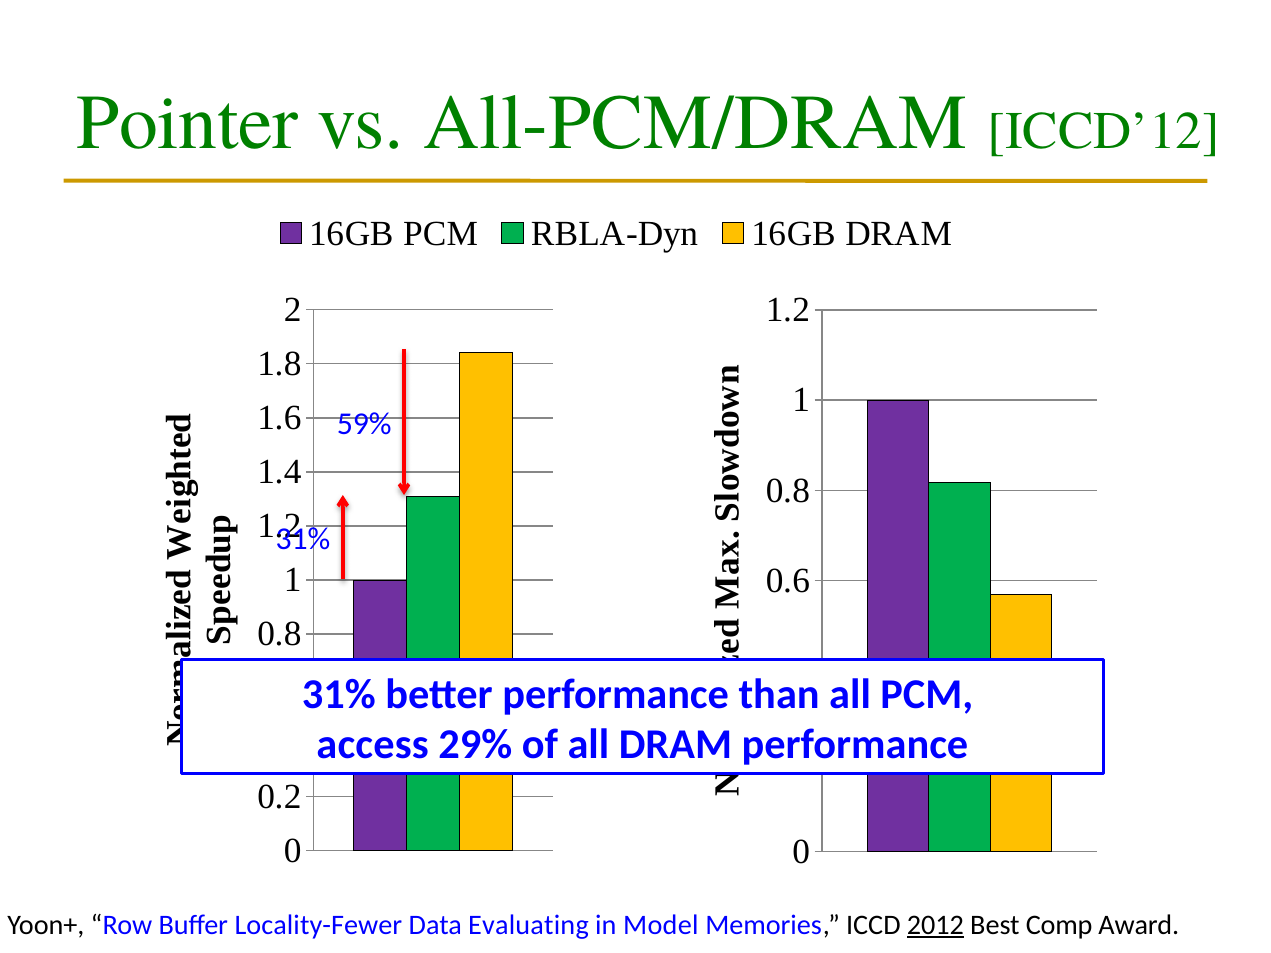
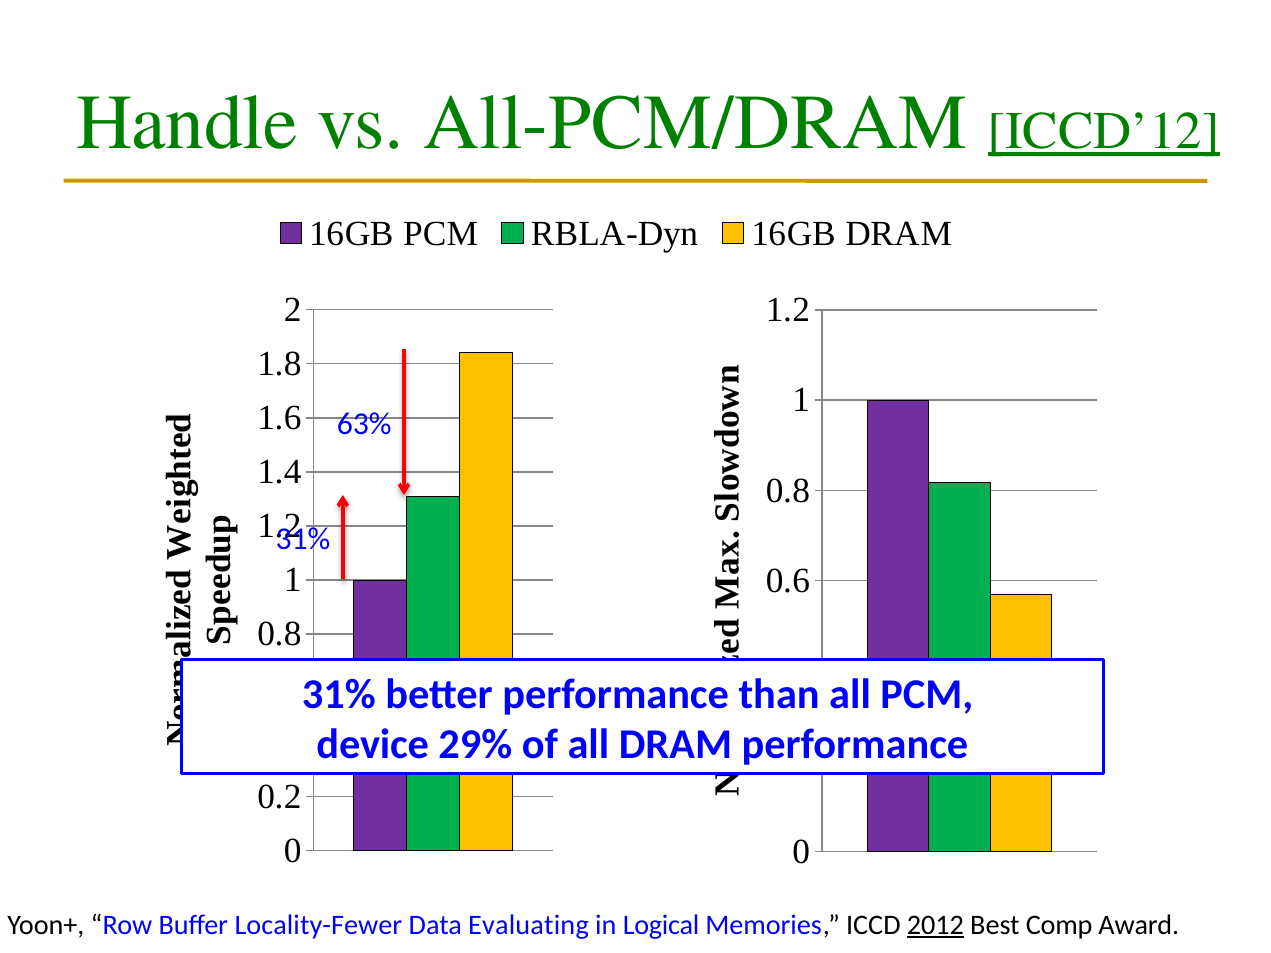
Pointer: Pointer -> Handle
ICCD’12 underline: none -> present
59%: 59% -> 63%
access: access -> device
Model: Model -> Logical
